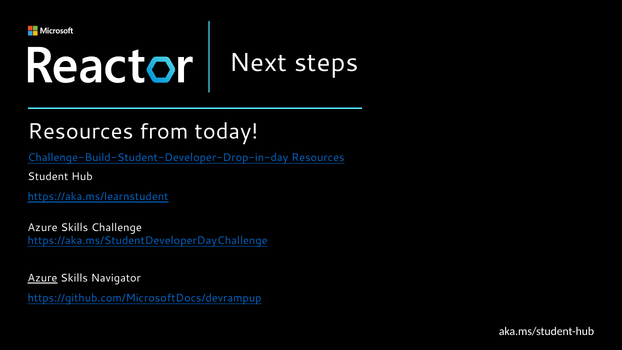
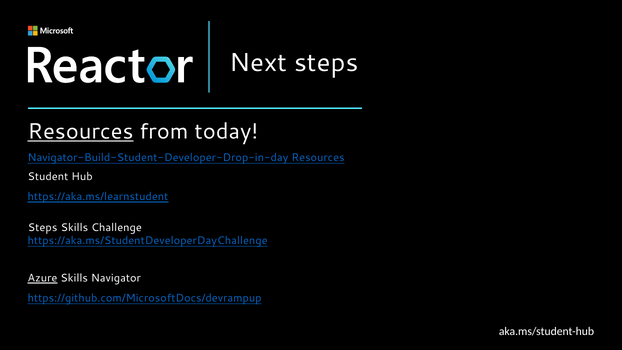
Resources at (81, 132) underline: none -> present
Challenge-Build-Student-Developer-Drop-in-day: Challenge-Build-Student-Developer-Drop-in-day -> Navigator-Build-Student-Developer-Drop-in-day
Azure at (43, 227): Azure -> Steps
